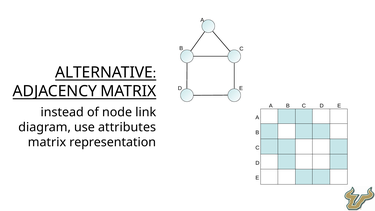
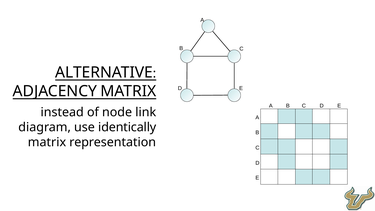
attributes: attributes -> identically
